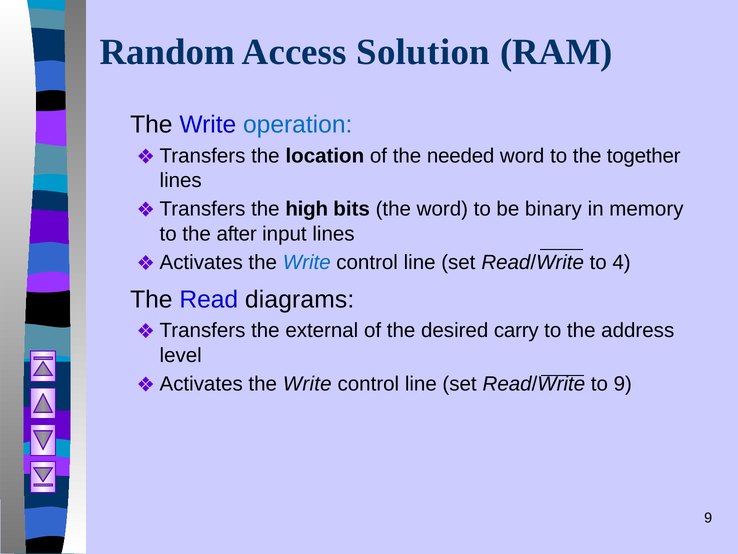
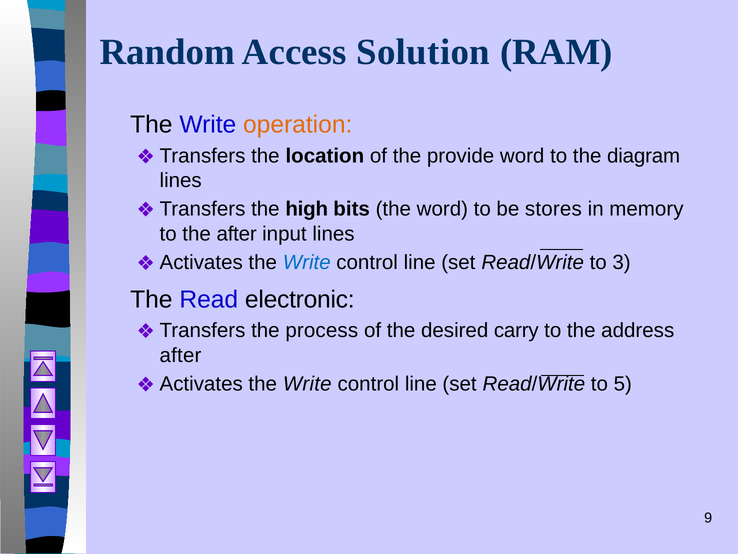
operation colour: blue -> orange
needed: needed -> provide
together: together -> diagram
binary: binary -> stores
4: 4 -> 3
diagrams: diagrams -> electronic
external: external -> process
level at (181, 355): level -> after
to 9: 9 -> 5
